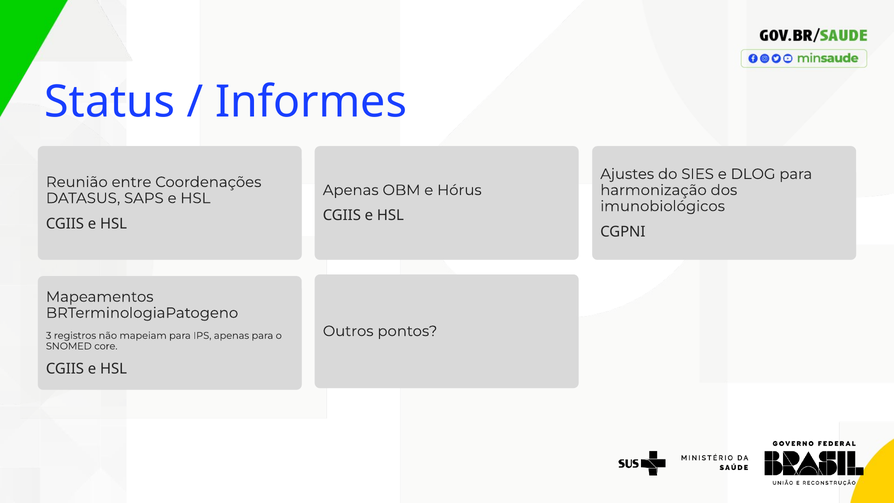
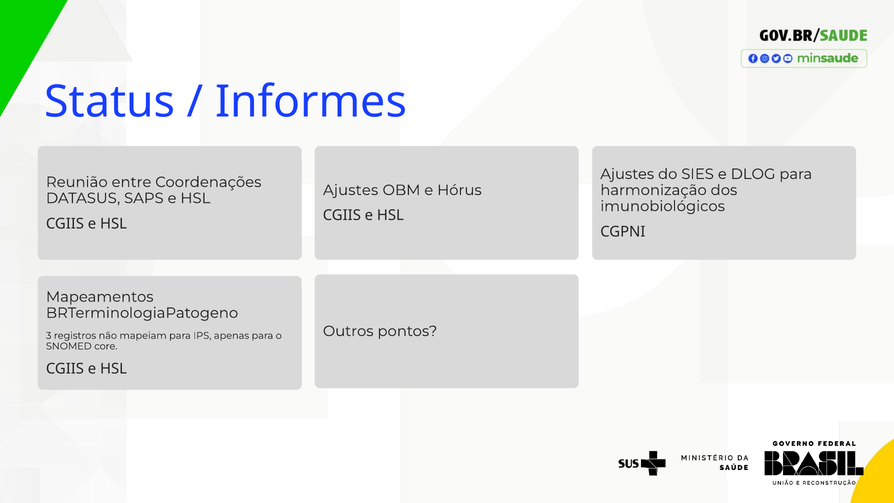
Apenas at (351, 190): Apenas -> Ajustes
